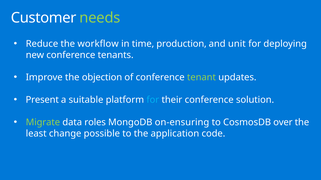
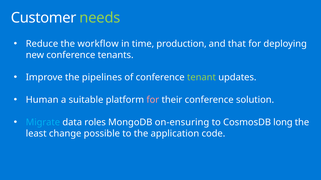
unit: unit -> that
objection: objection -> pipelines
Present: Present -> Human
for at (153, 100) colour: light blue -> pink
Migrate colour: light green -> light blue
over: over -> long
